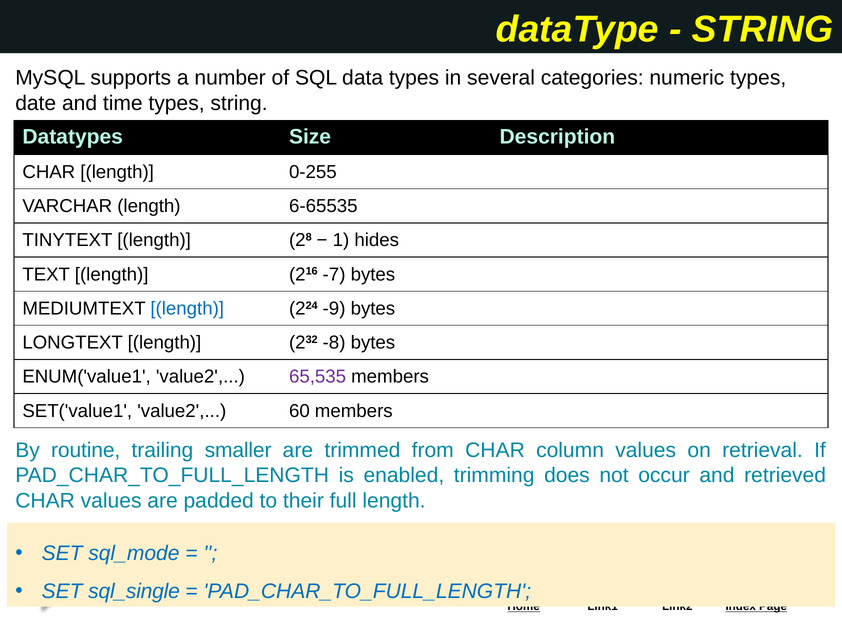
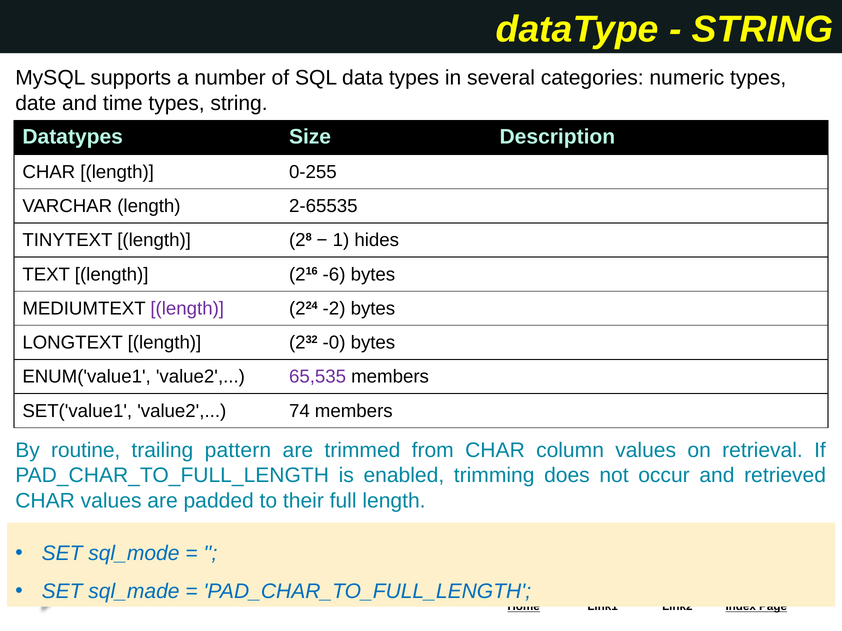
6-65535: 6-65535 -> 2-65535
-7: -7 -> -6
length at (187, 309) colour: blue -> purple
-9: -9 -> -2
-8: -8 -> -0
60: 60 -> 74
smaller: smaller -> pattern
sql_single: sql_single -> sql_made
